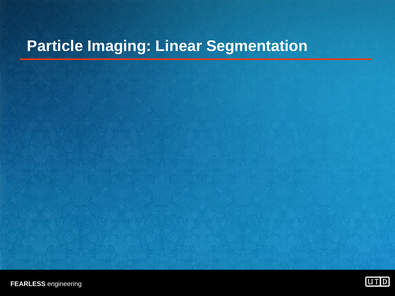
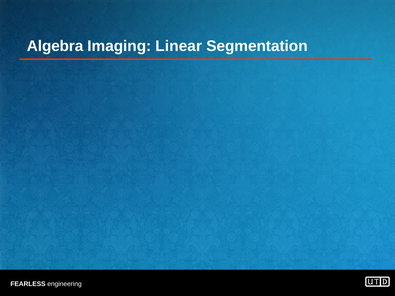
Particle: Particle -> Algebra
